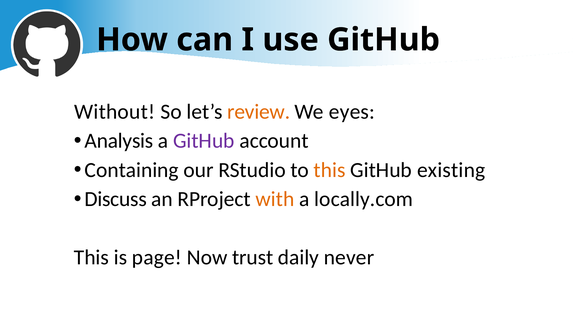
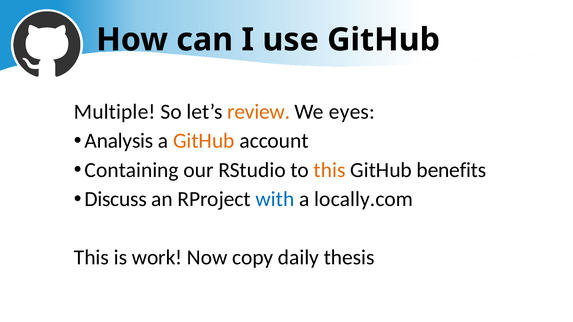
Without: Without -> Multiple
GitHub at (204, 141) colour: purple -> orange
existing: existing -> benefits
with colour: orange -> blue
page: page -> work
trust: trust -> copy
never: never -> thesis
